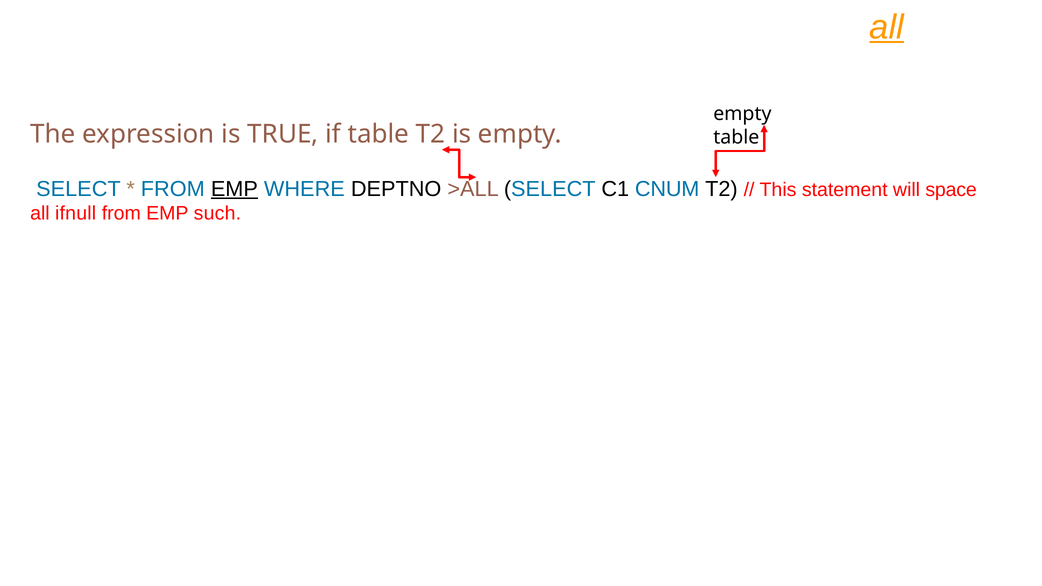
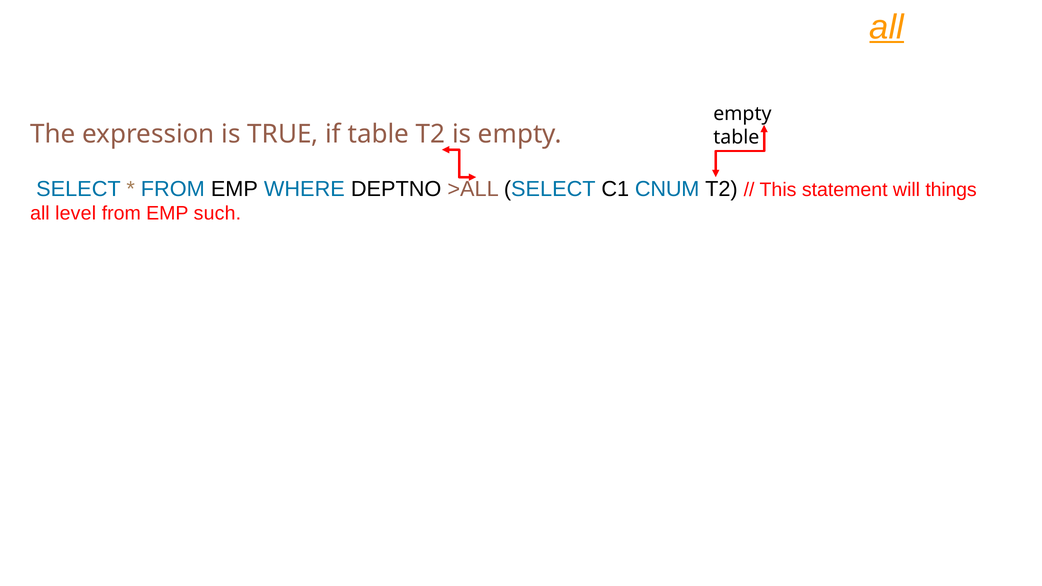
EMP at (234, 189) underline: present -> none
space: space -> things
ifnull: ifnull -> level
